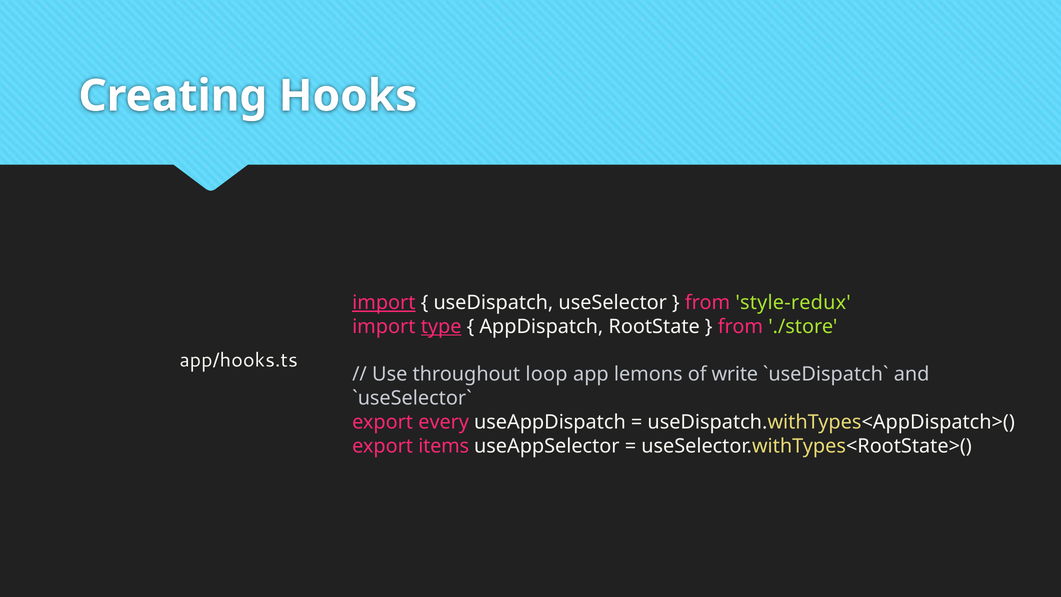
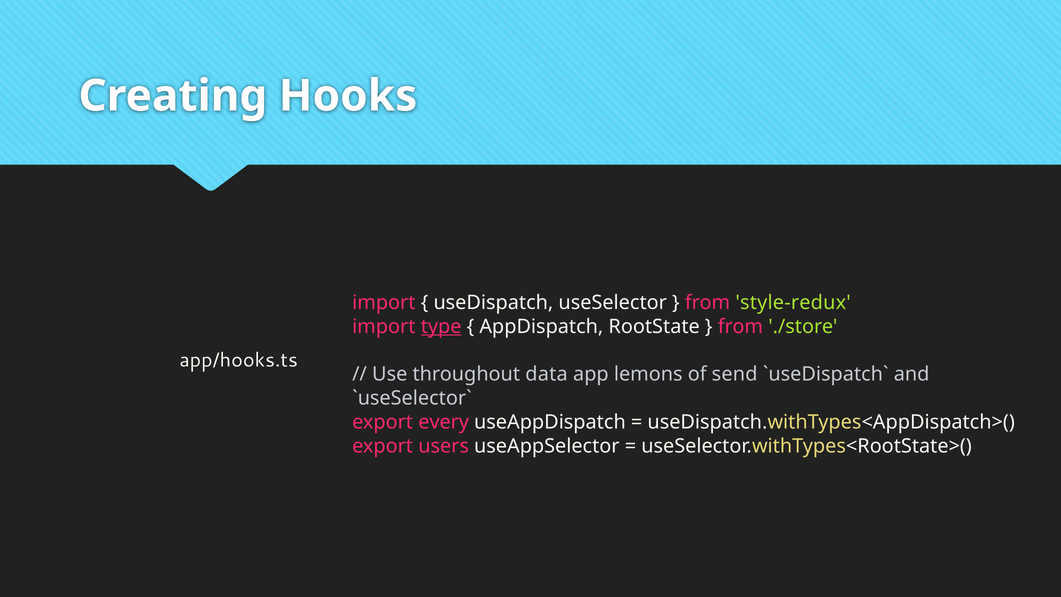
import at (384, 303) underline: present -> none
loop: loop -> data
write: write -> send
items: items -> users
